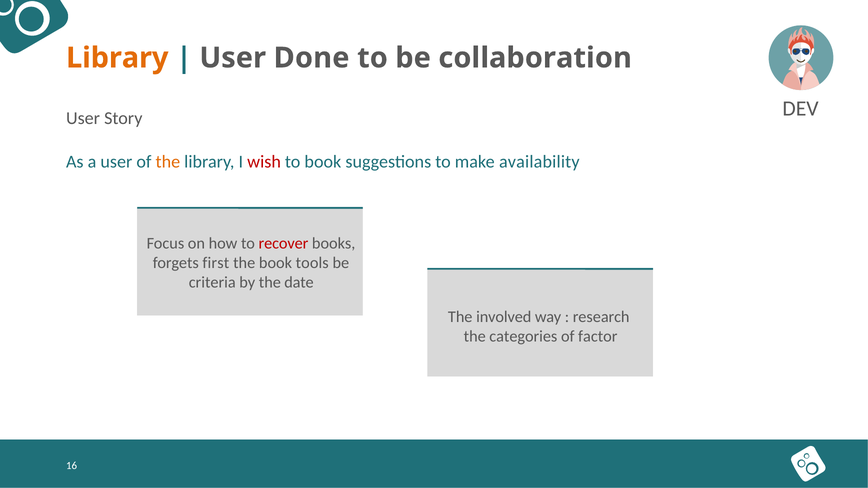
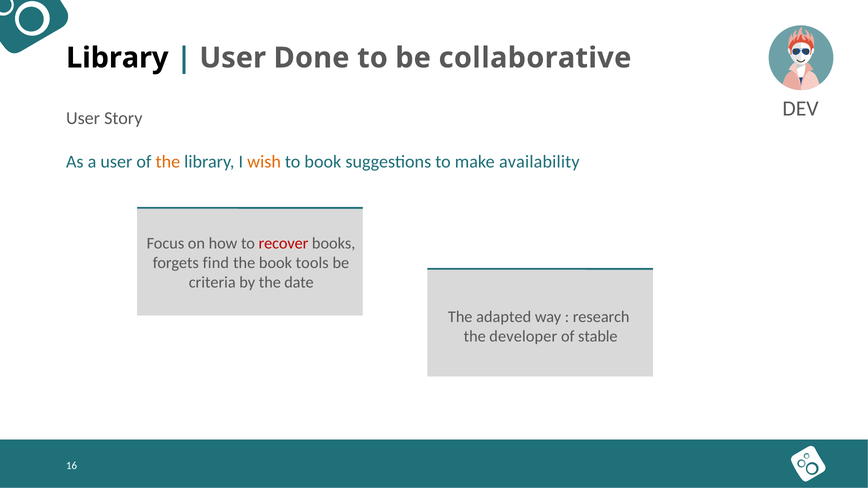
Library at (117, 58) colour: orange -> black
collaboration: collaboration -> collaborative
wish colour: red -> orange
first: first -> find
involved: involved -> adapted
categories: categories -> developer
factor: factor -> stable
